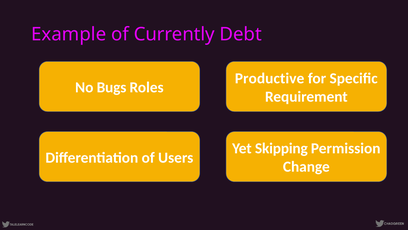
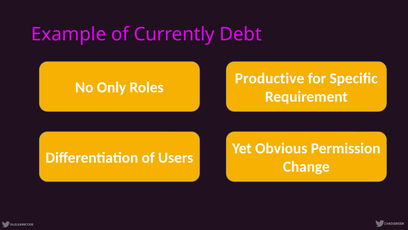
Bugs: Bugs -> Only
Skipping: Skipping -> Obvious
